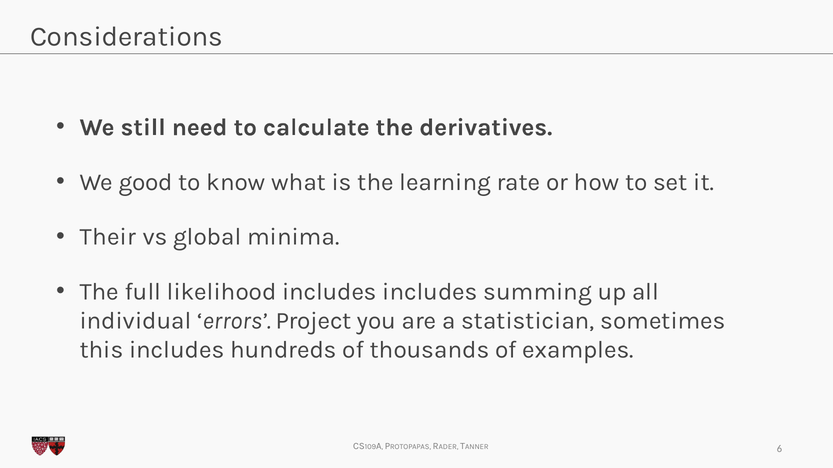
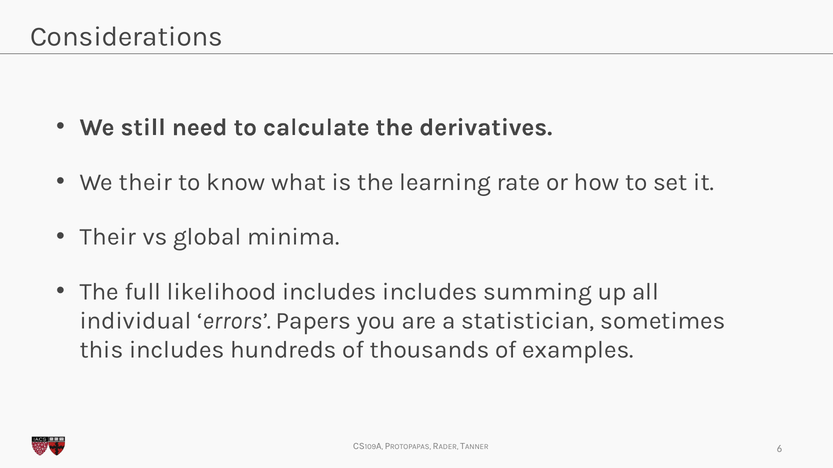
We good: good -> their
Project: Project -> Papers
